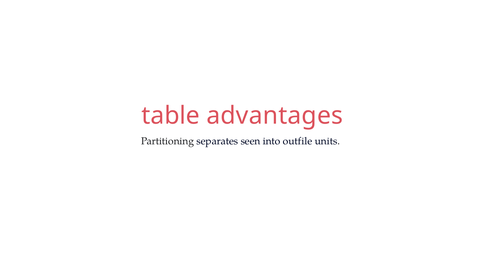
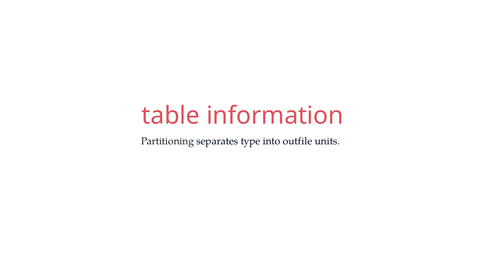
advantages: advantages -> information
seen: seen -> type
